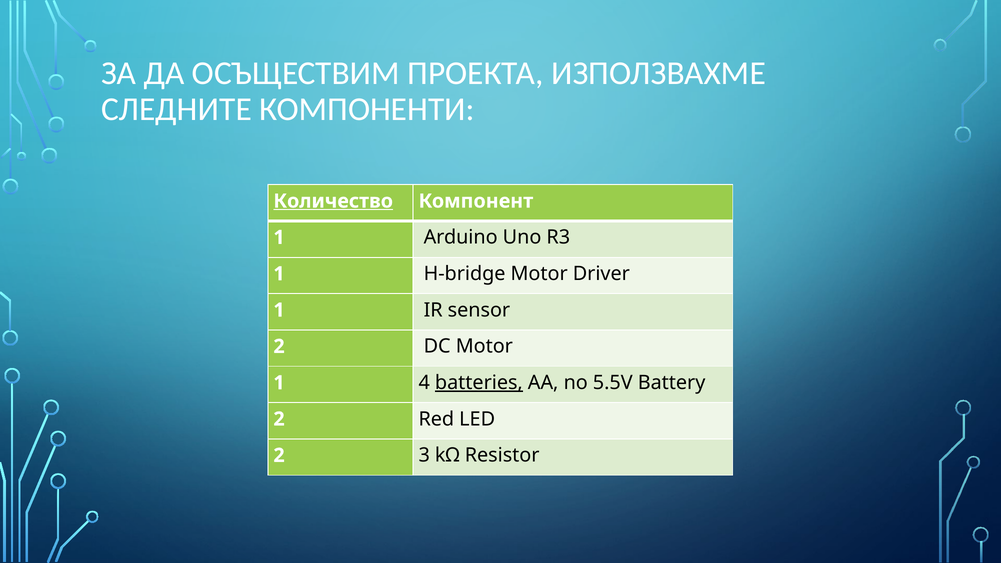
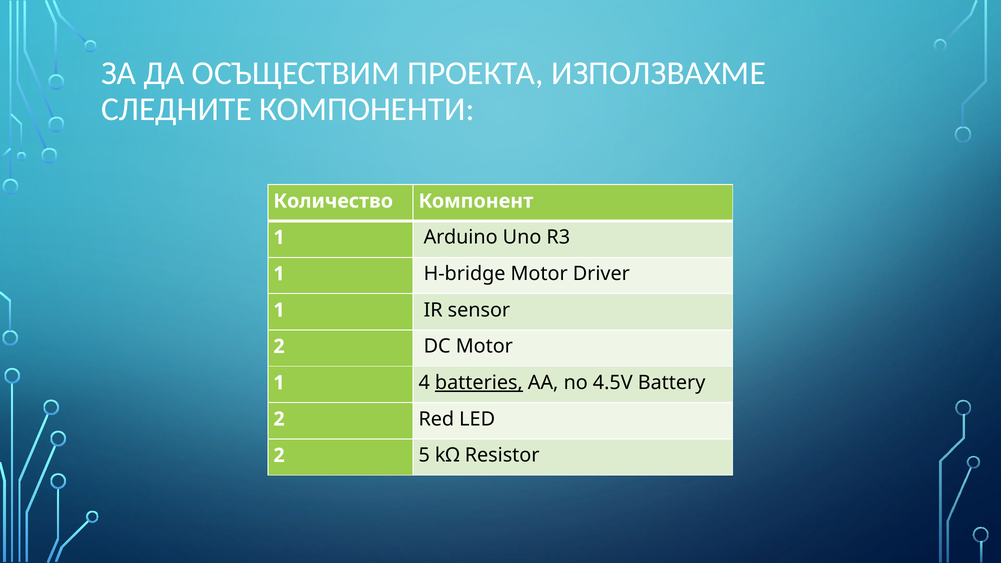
Количество underline: present -> none
5.5V: 5.5V -> 4.5V
3: 3 -> 5
